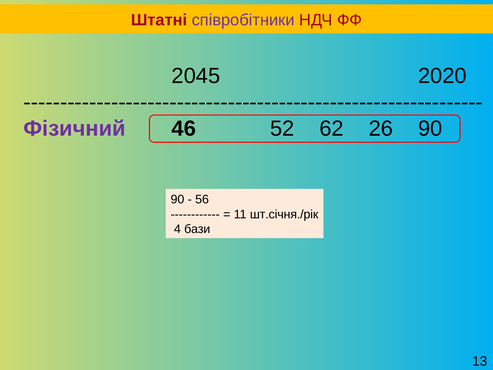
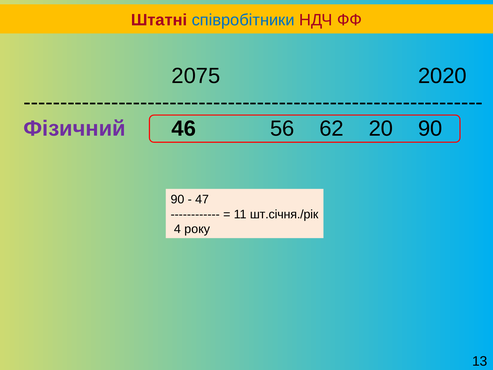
співробітники colour: purple -> blue
2045: 2045 -> 2075
52: 52 -> 56
26: 26 -> 20
56: 56 -> 47
бази: бази -> року
